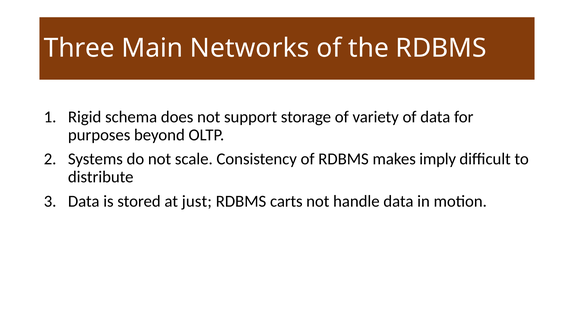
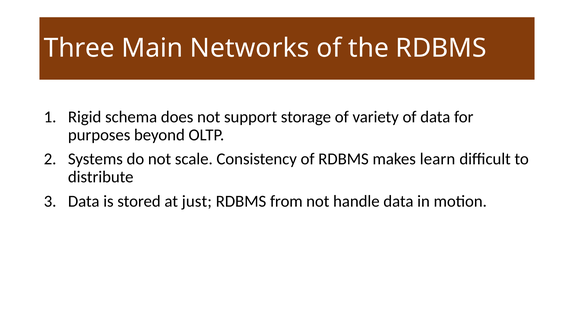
imply: imply -> learn
carts: carts -> from
